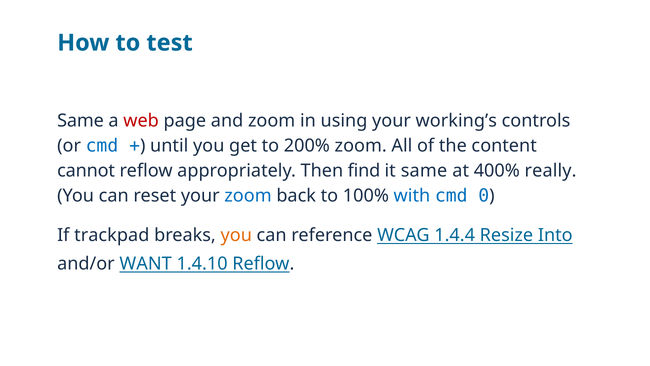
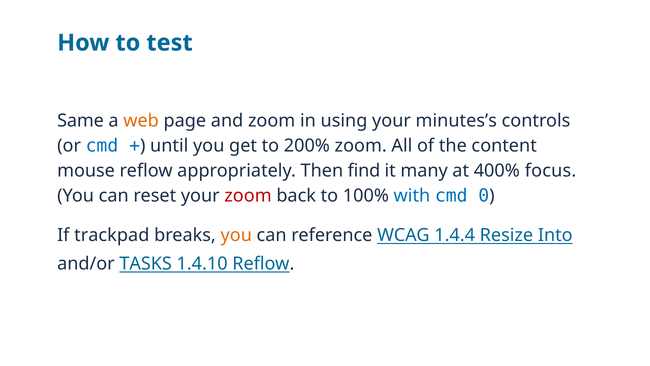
web colour: red -> orange
working’s: working’s -> minutes’s
cannot: cannot -> mouse
it same: same -> many
really: really -> focus
zoom at (248, 195) colour: blue -> red
WANT: WANT -> TASKS
